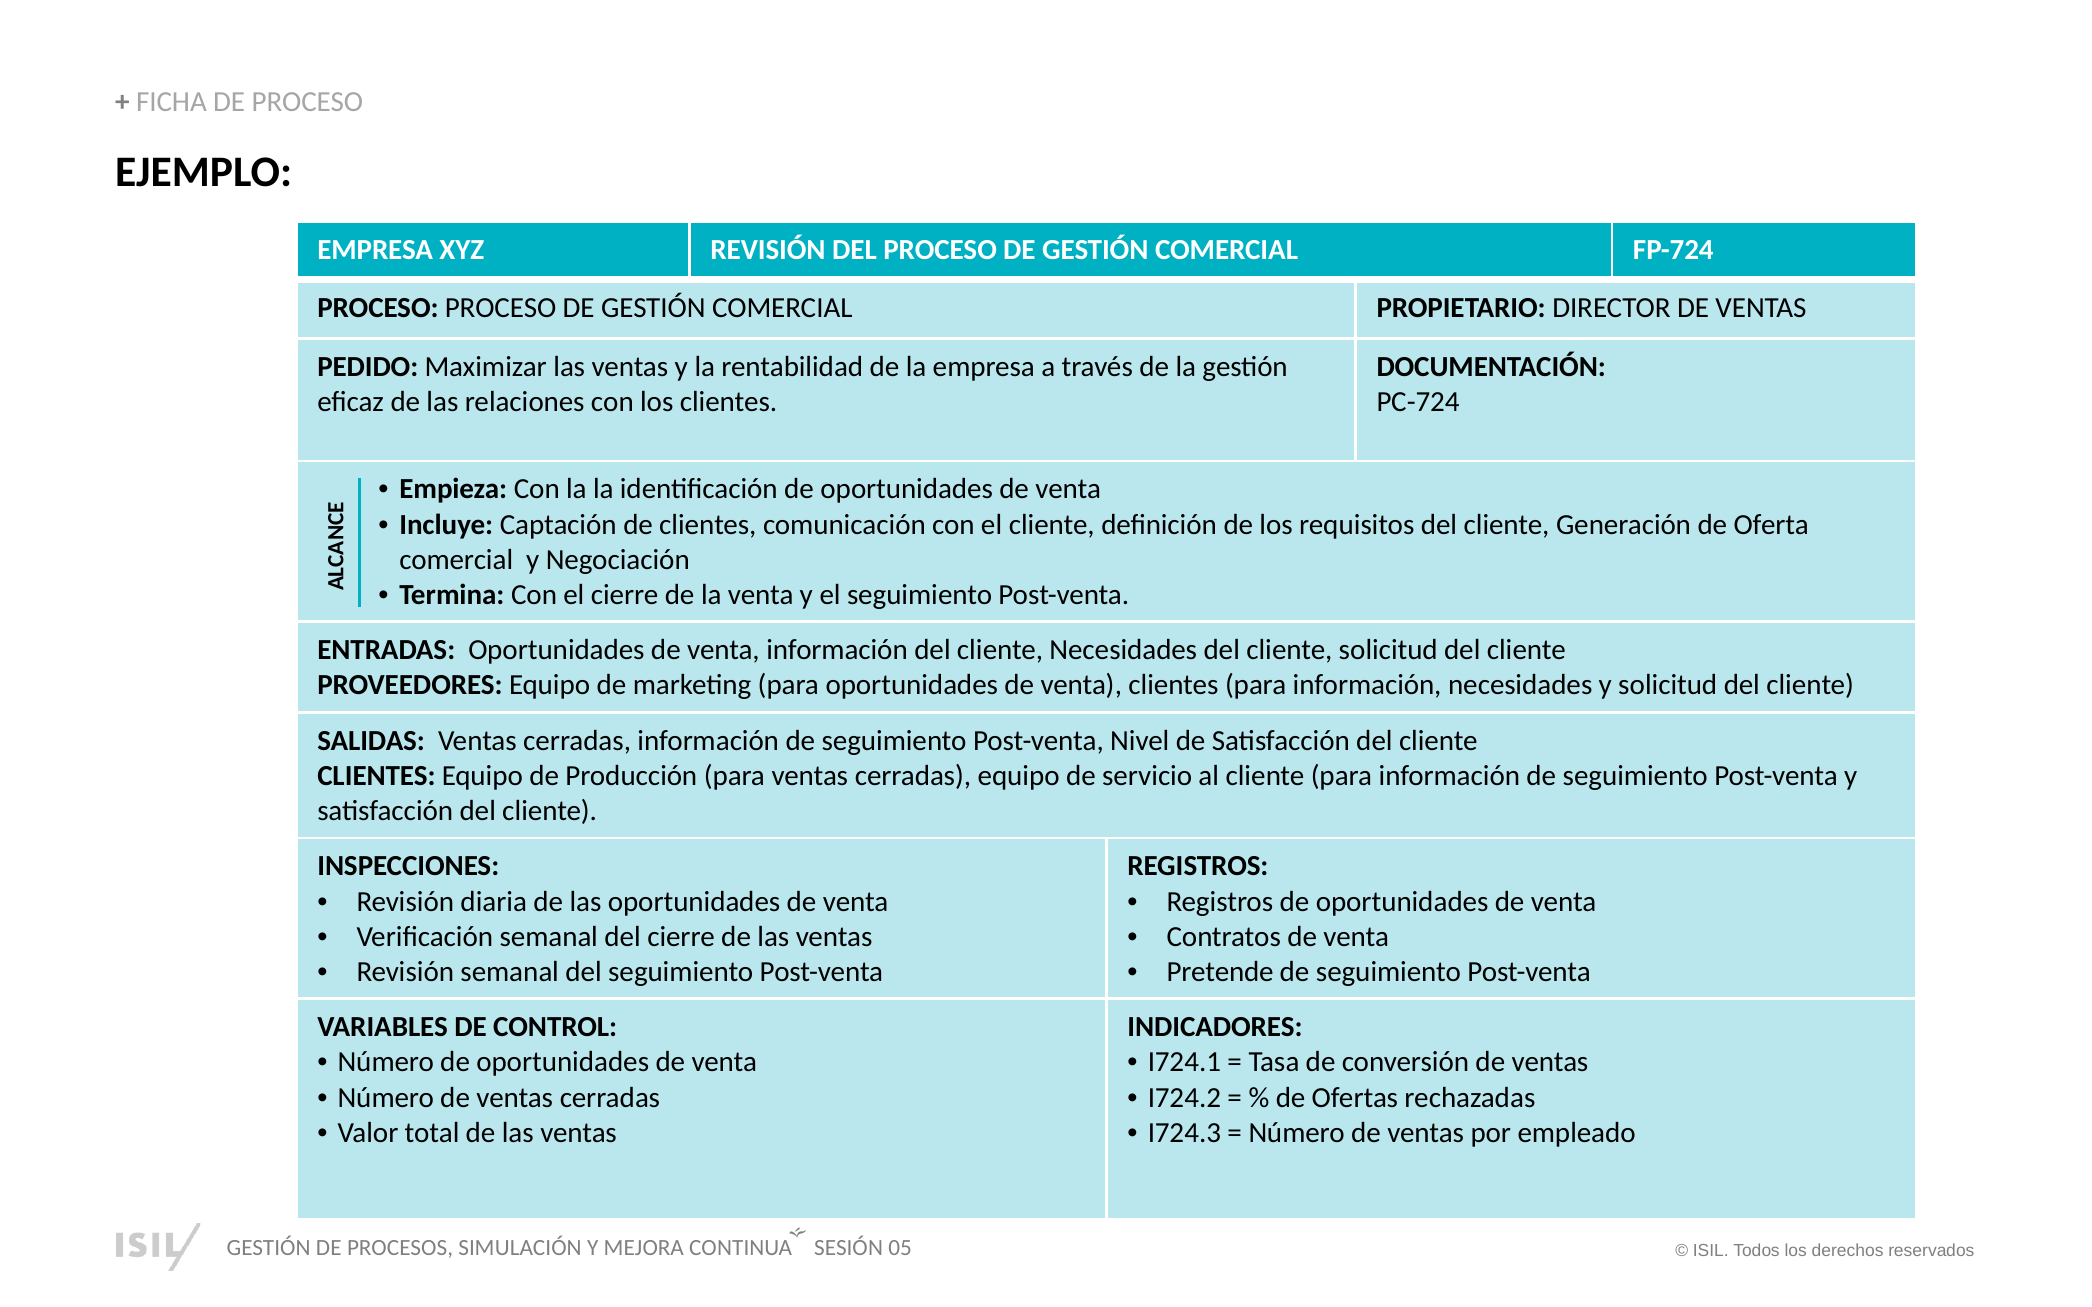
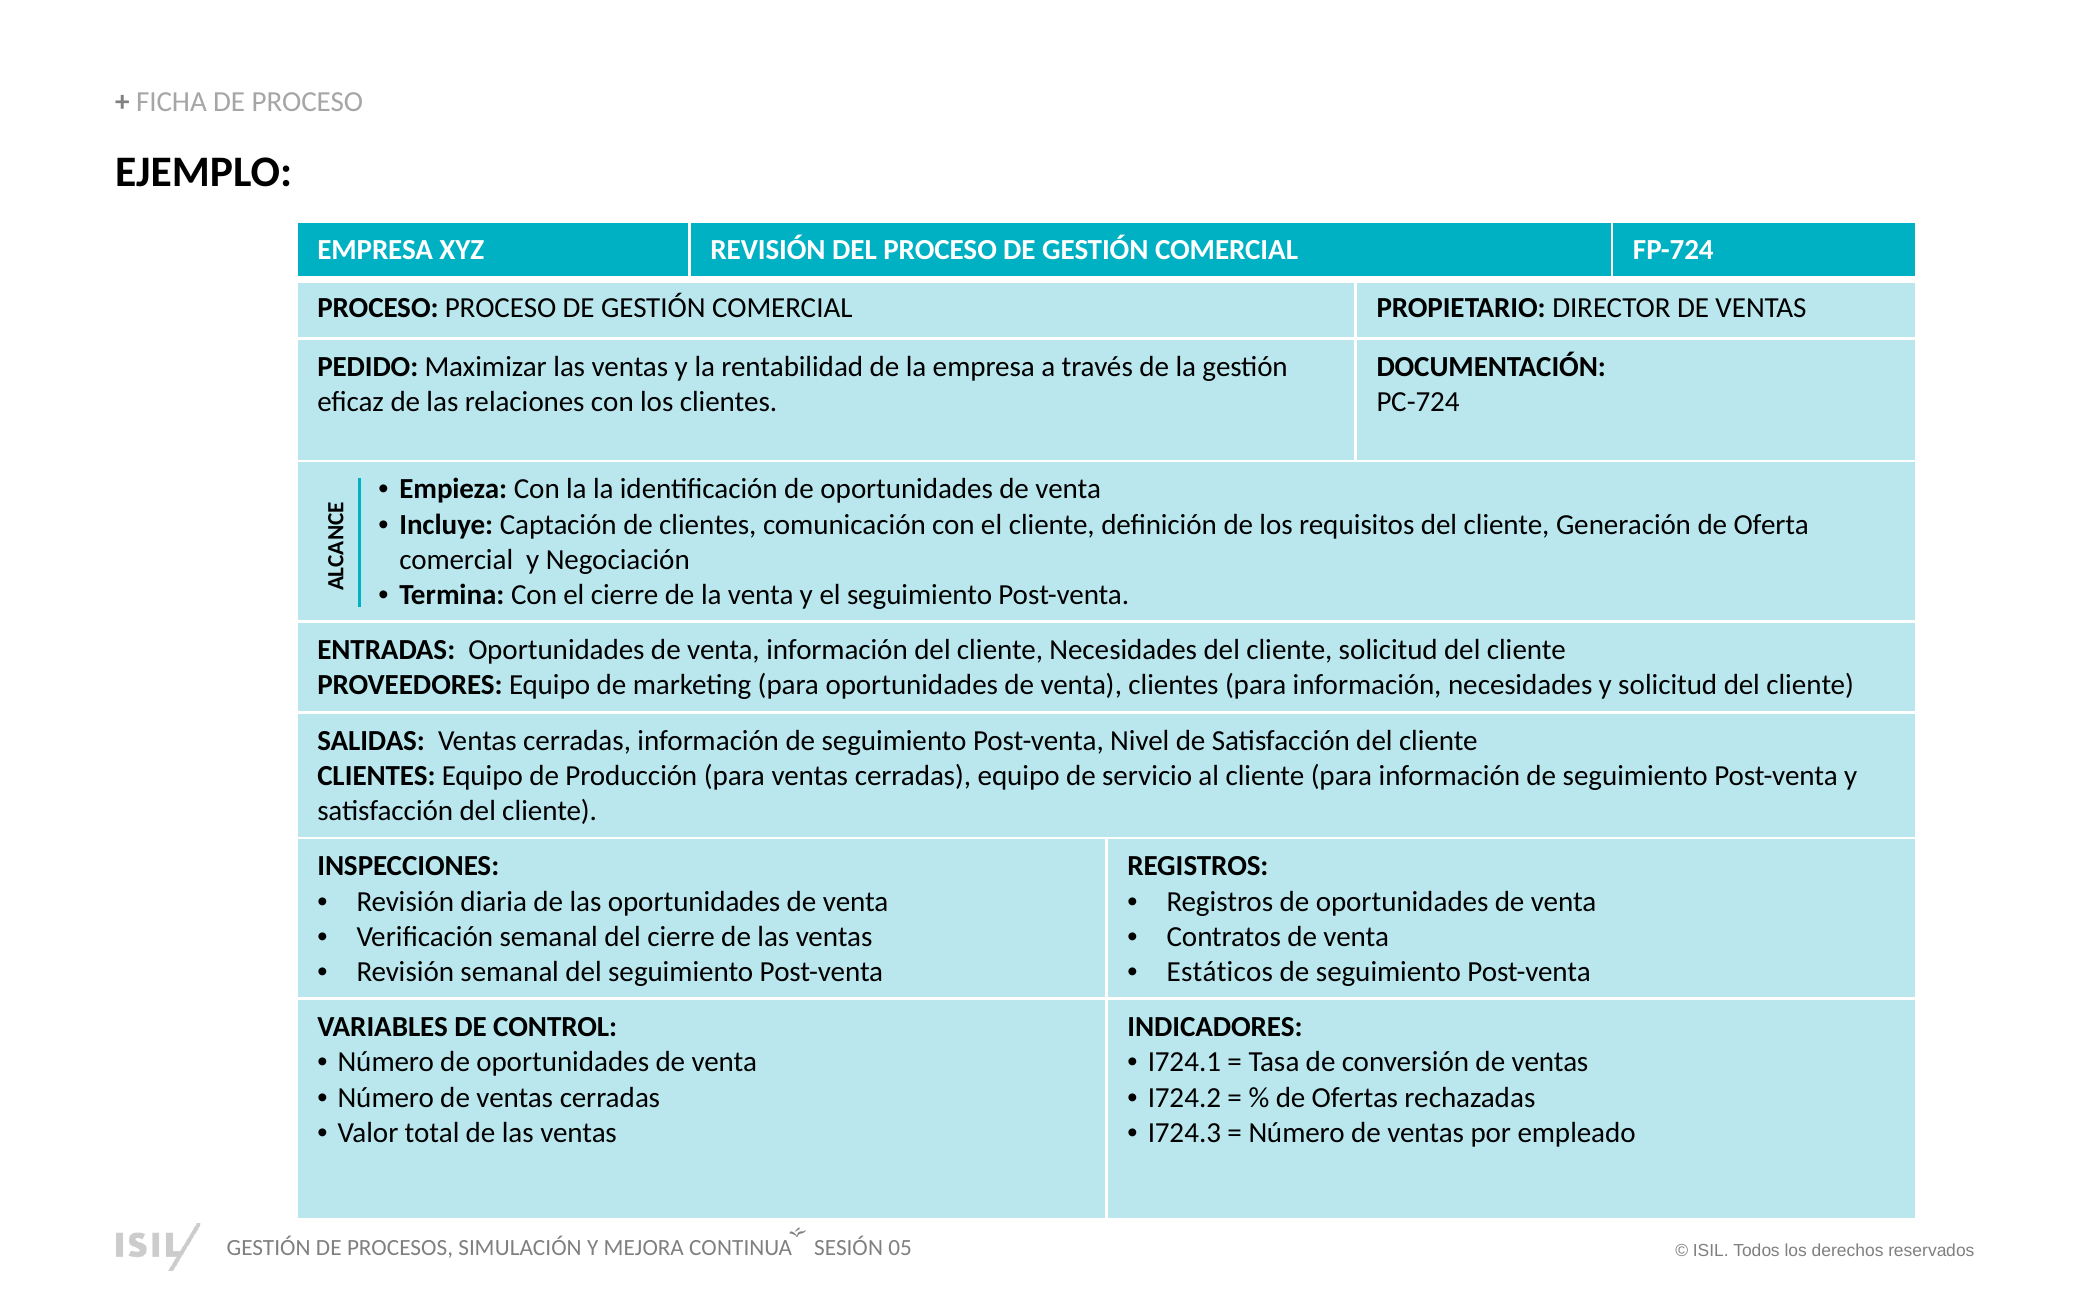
Pretende: Pretende -> Estáticos
